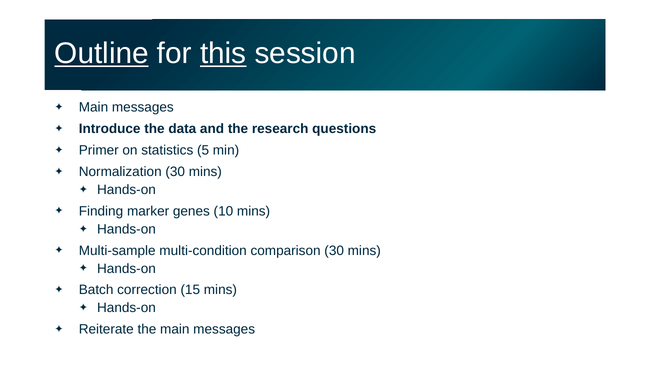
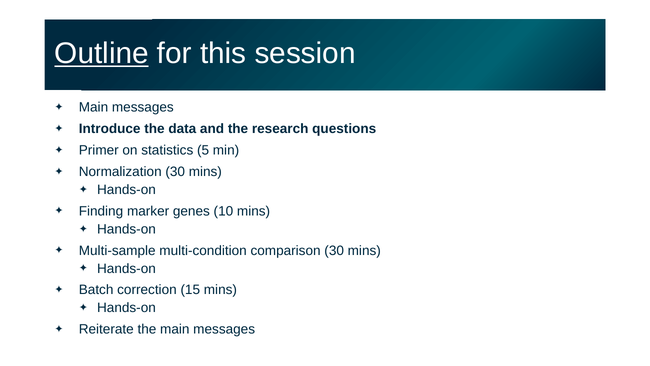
this underline: present -> none
